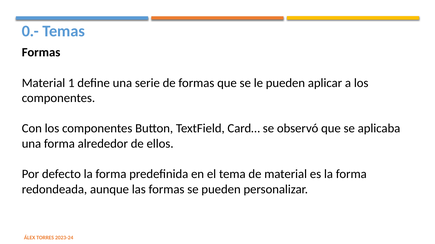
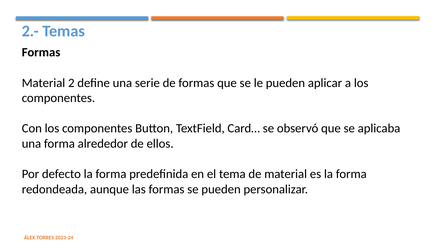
0.-: 0.- -> 2.-
1: 1 -> 2
